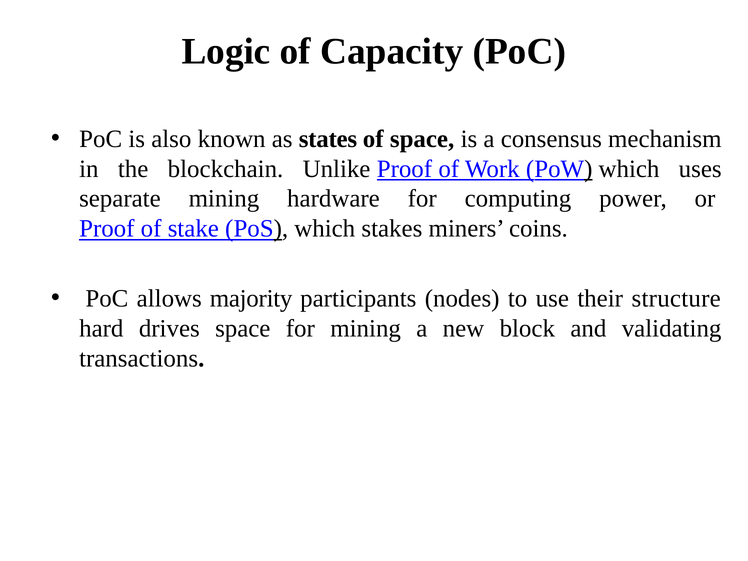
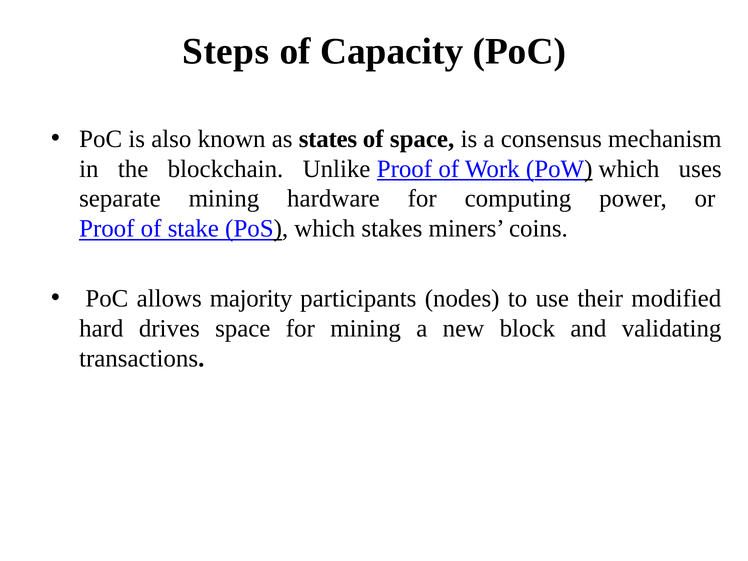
Logic: Logic -> Steps
structure: structure -> modified
